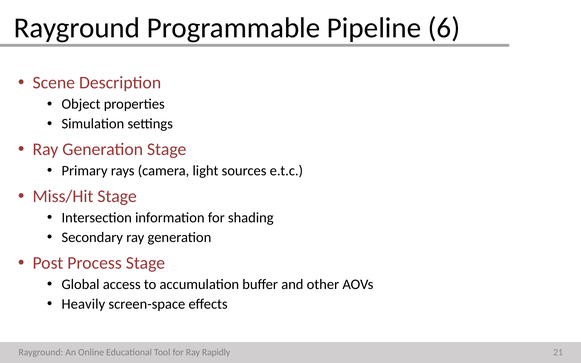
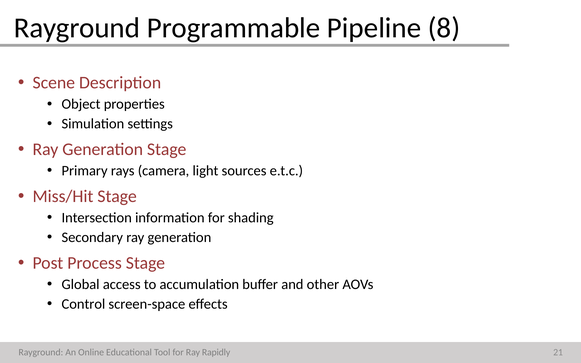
6: 6 -> 8
Heavily: Heavily -> Control
